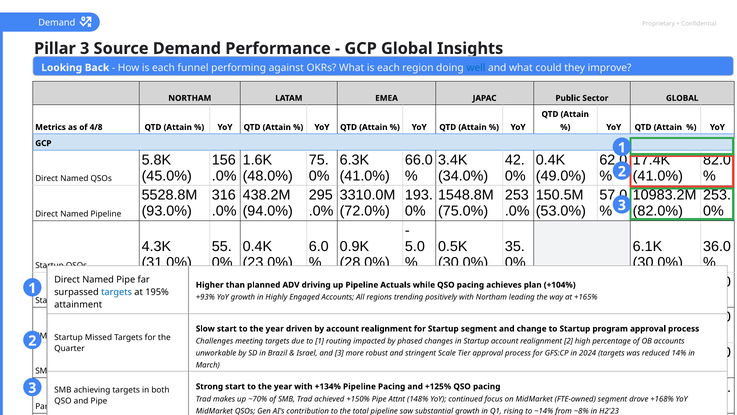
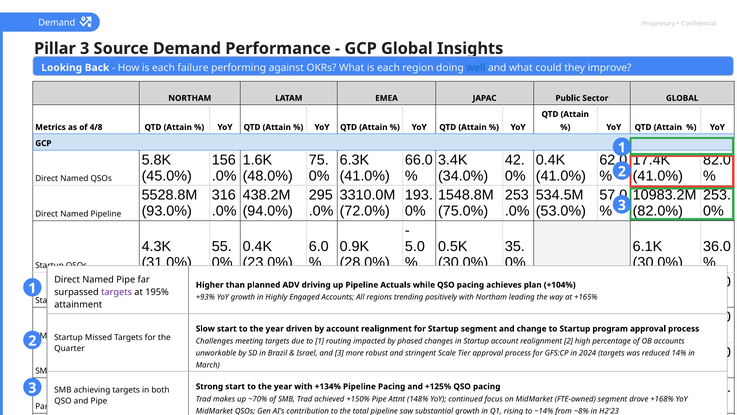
funnel: funnel -> failure
49.0% at (561, 176): 49.0% -> 41.0%
150.5M: 150.5M -> 534.5M
targets at (117, 292) colour: blue -> purple
